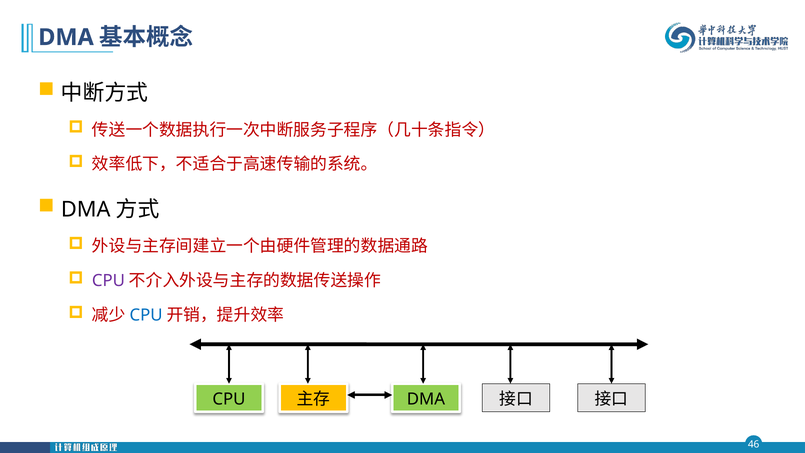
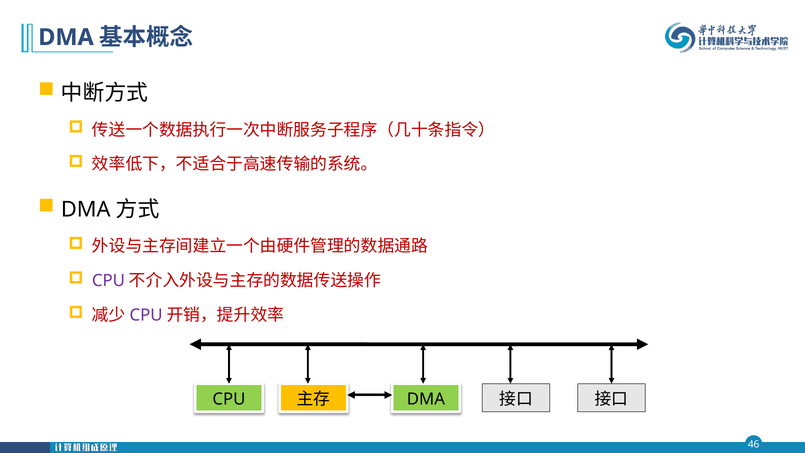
CPU at (146, 315) colour: blue -> purple
